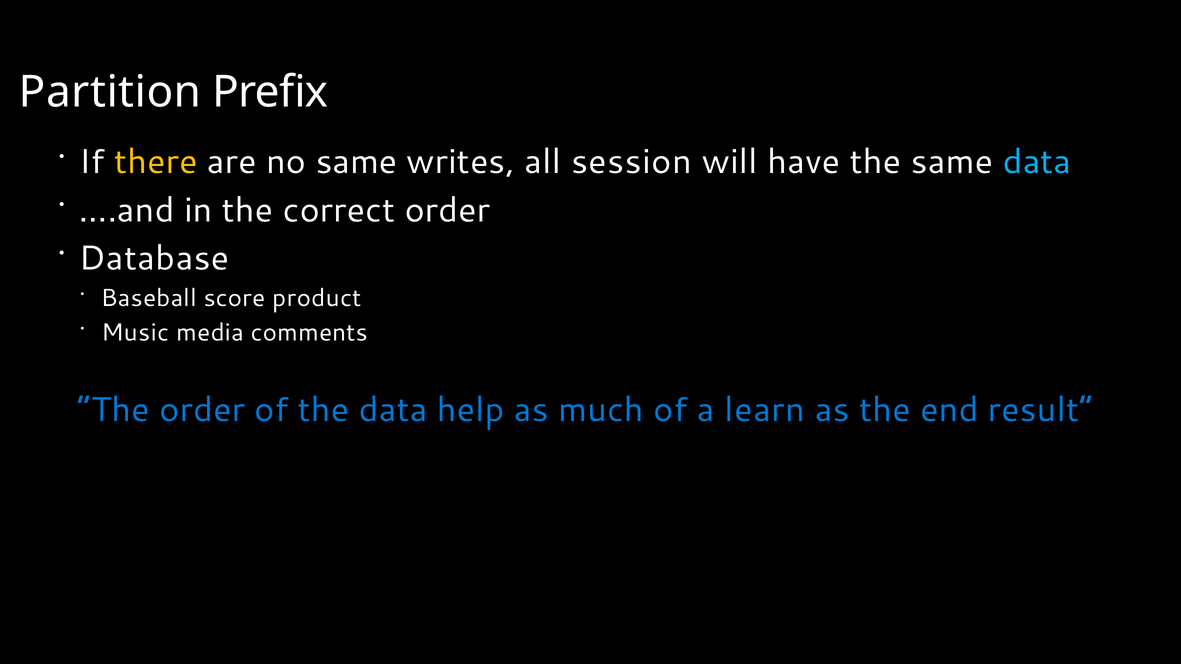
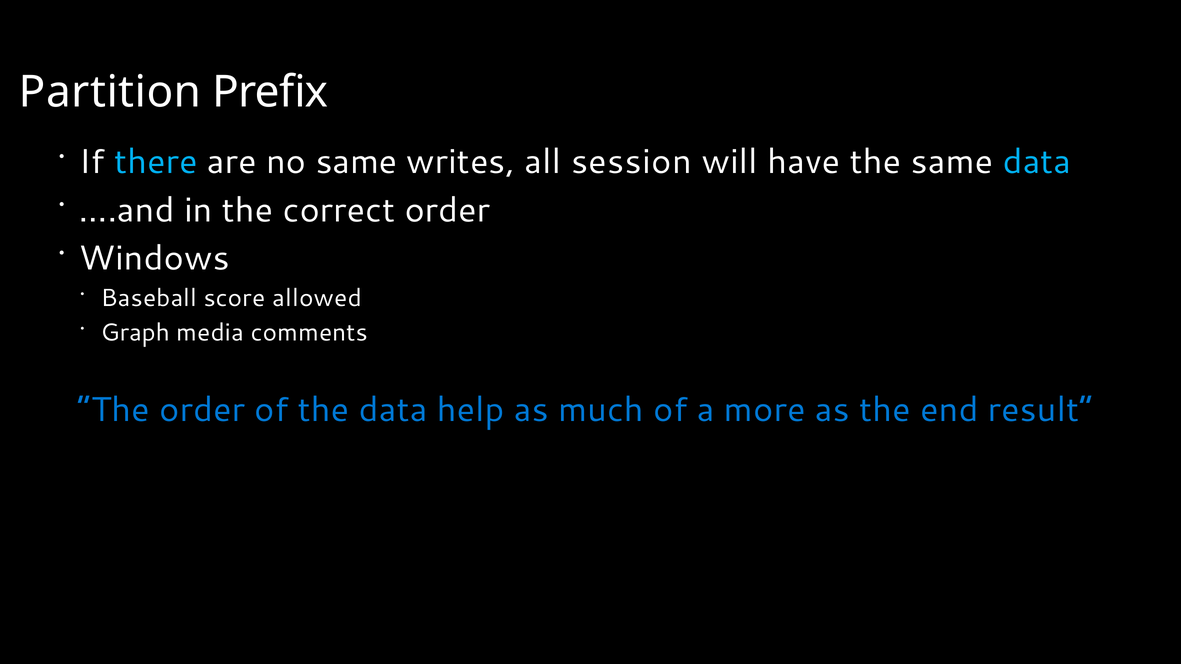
there colour: yellow -> light blue
Database: Database -> Windows
product: product -> allowed
Music: Music -> Graph
learn: learn -> more
